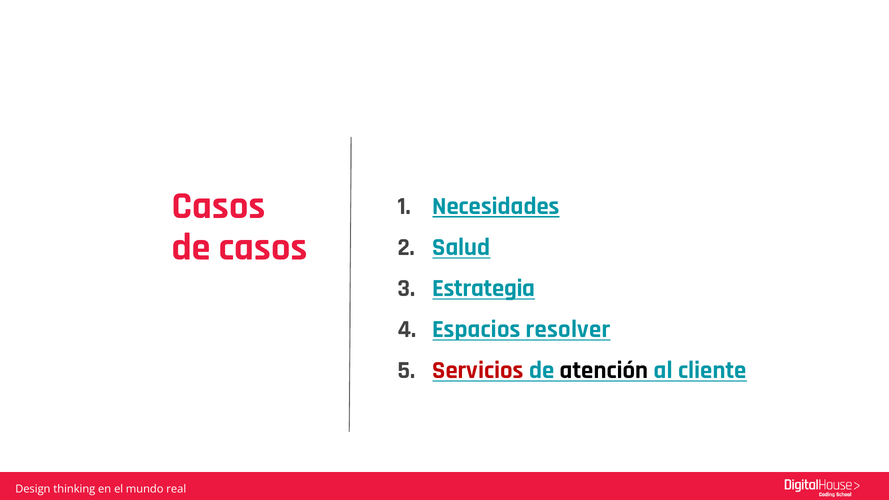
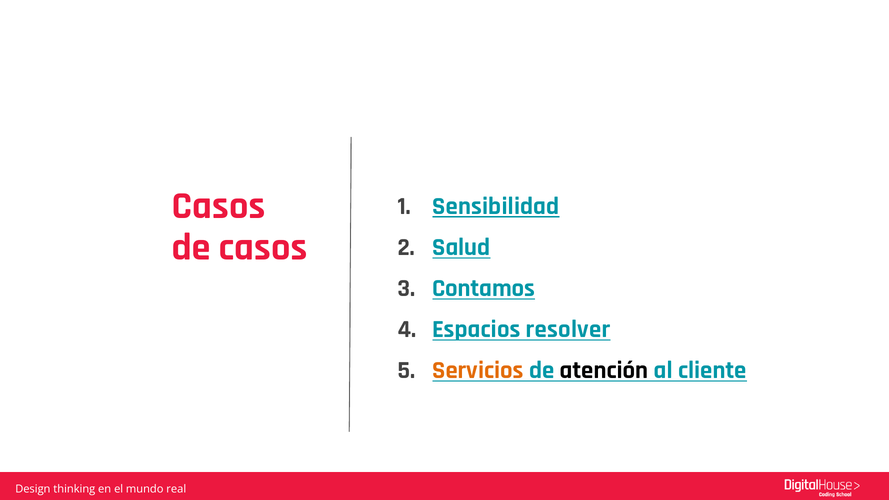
Necesidades: Necesidades -> Sensibilidad
Estrategia: Estrategia -> Contamos
Servicios colour: red -> orange
